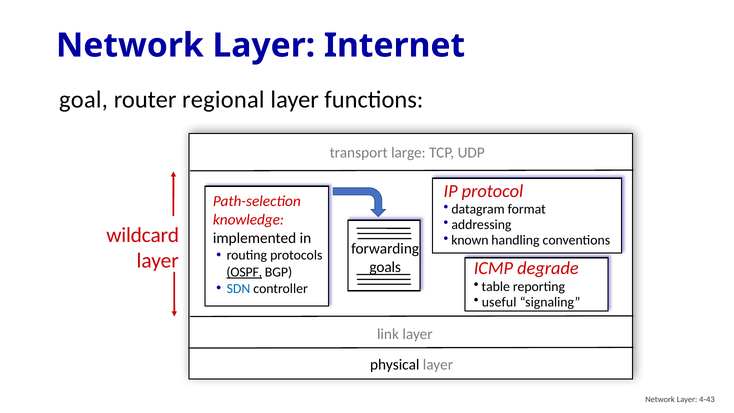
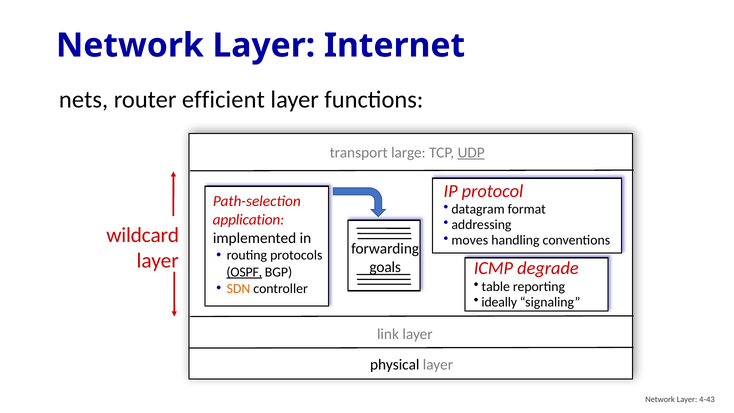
goal: goal -> nets
regional: regional -> efficient
UDP underline: none -> present
knowledge: knowledge -> application
known: known -> moves
SDN colour: blue -> orange
useful: useful -> ideally
